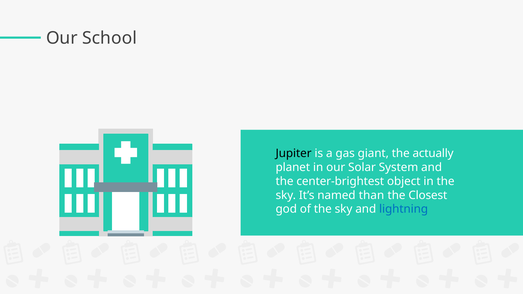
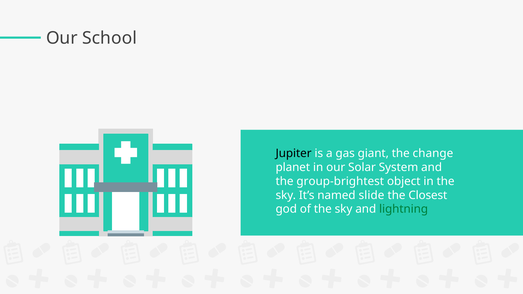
actually: actually -> change
center-brightest: center-brightest -> group-brightest
than: than -> slide
lightning colour: blue -> green
